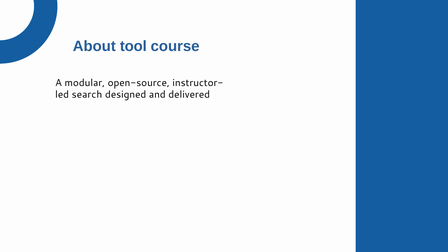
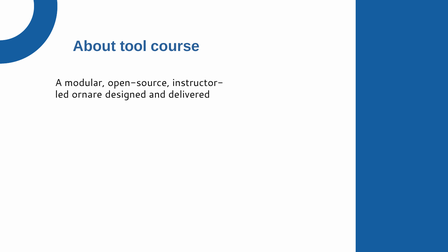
search: search -> ornare
